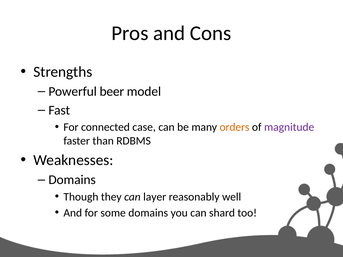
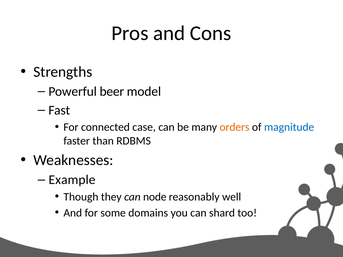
magnitude colour: purple -> blue
Domains at (72, 180): Domains -> Example
layer: layer -> node
